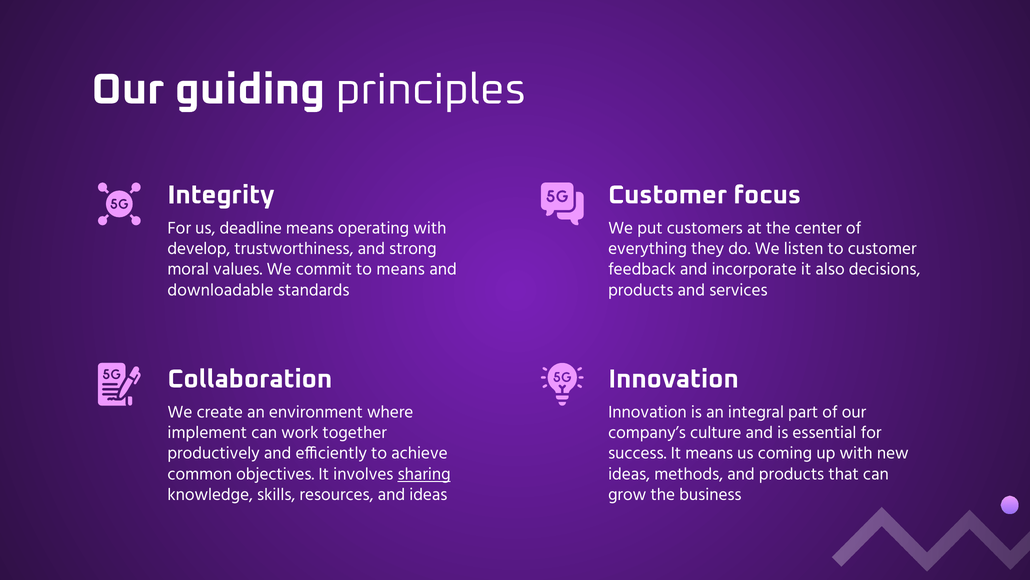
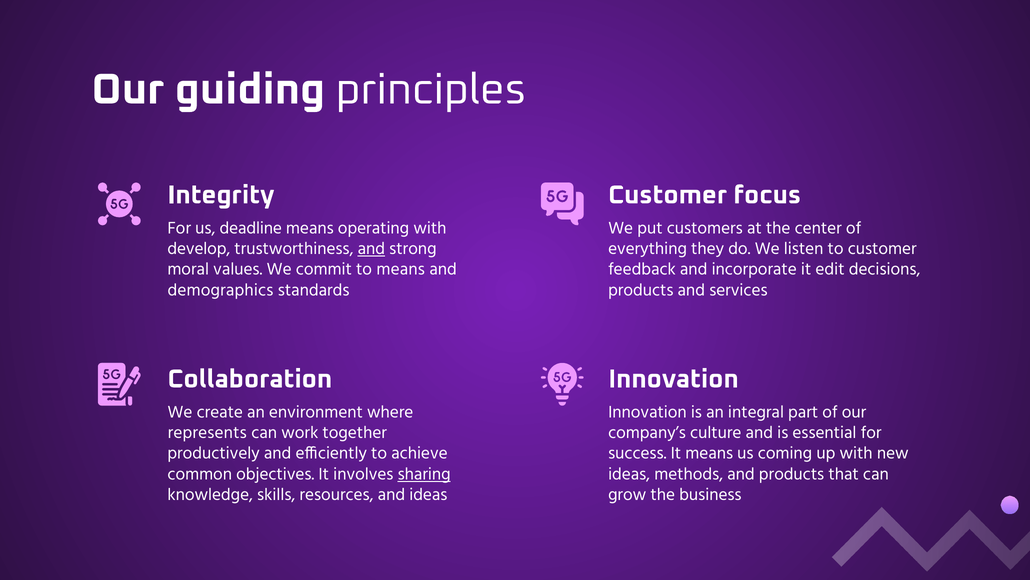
and at (371, 248) underline: none -> present
also: also -> edit
downloadable: downloadable -> demographics
implement: implement -> represents
